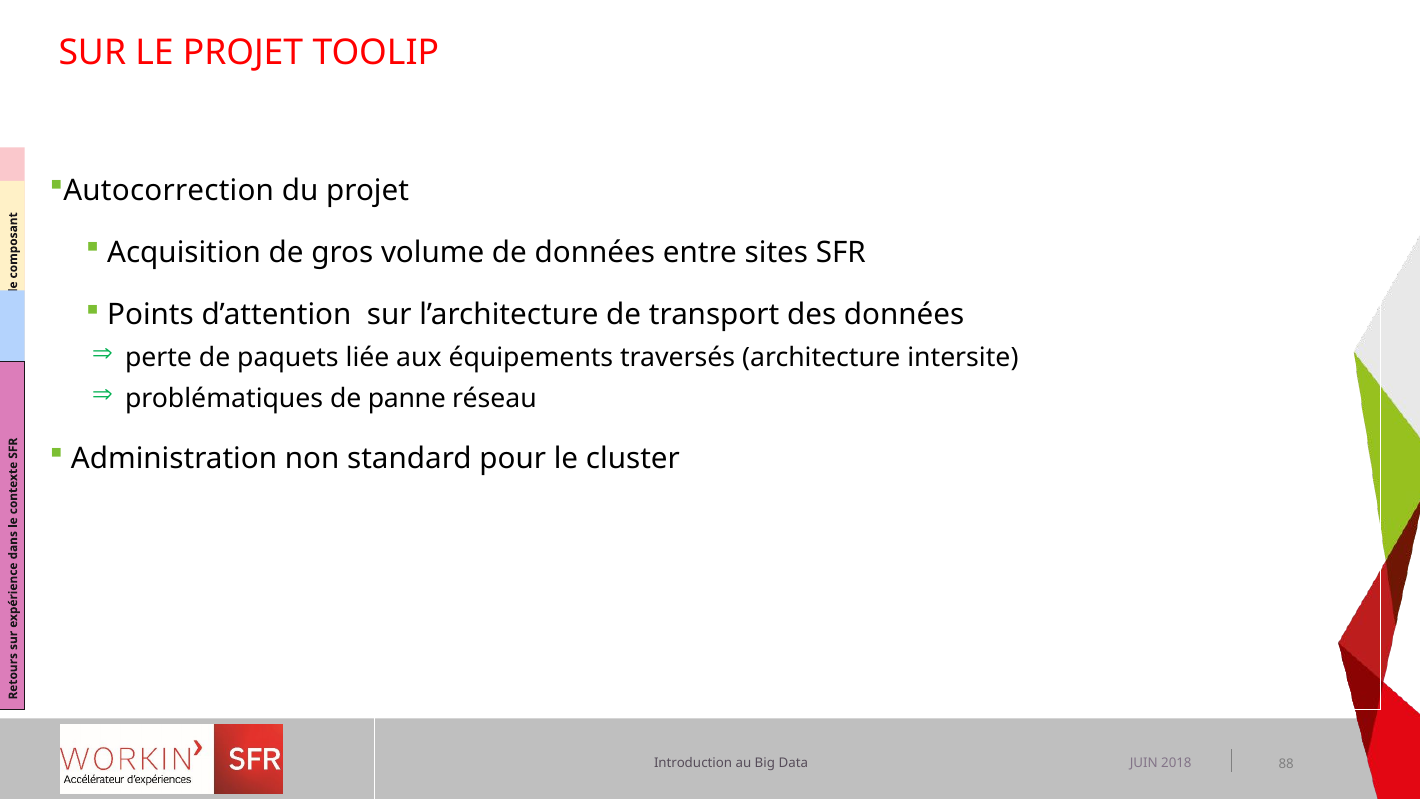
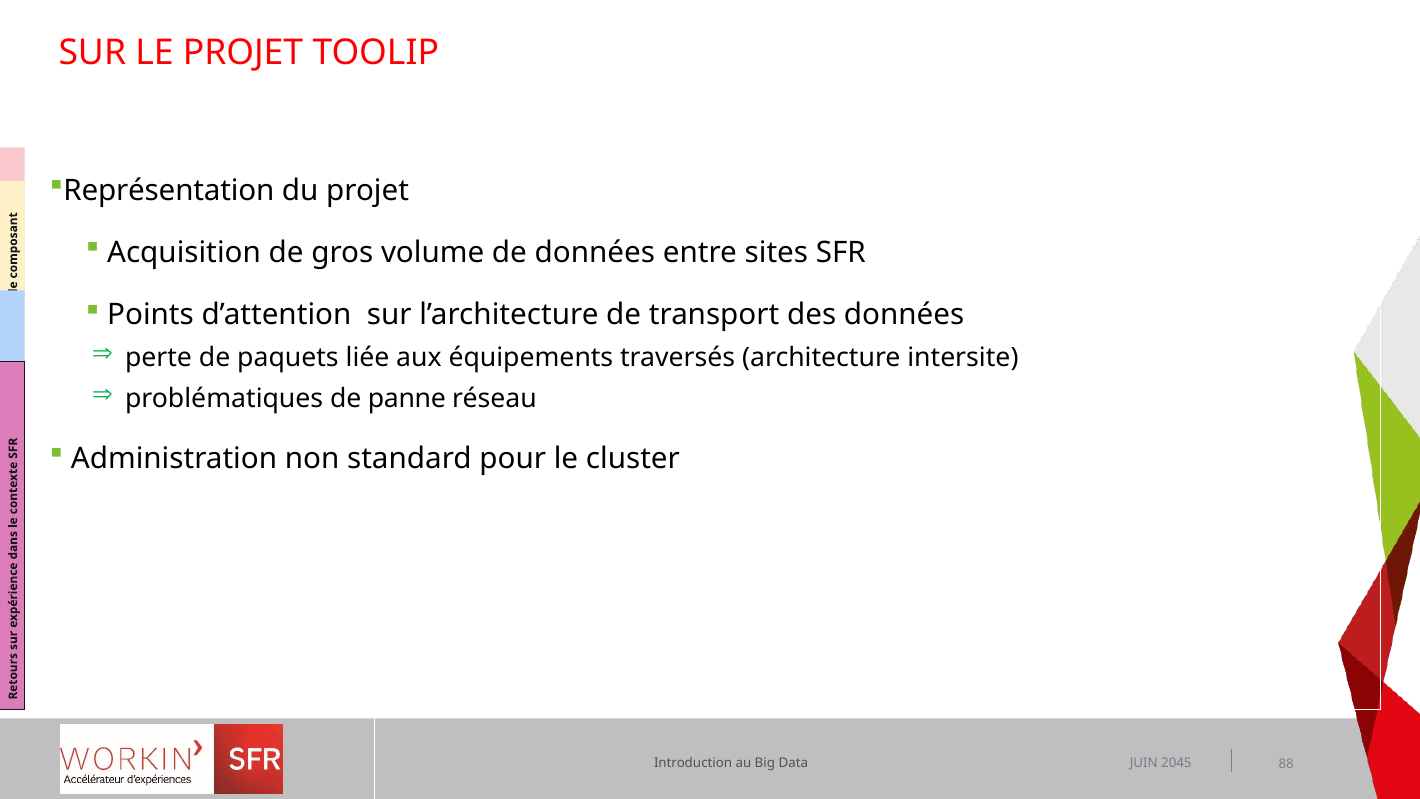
Autocorrection: Autocorrection -> Représentation
2018: 2018 -> 2045
